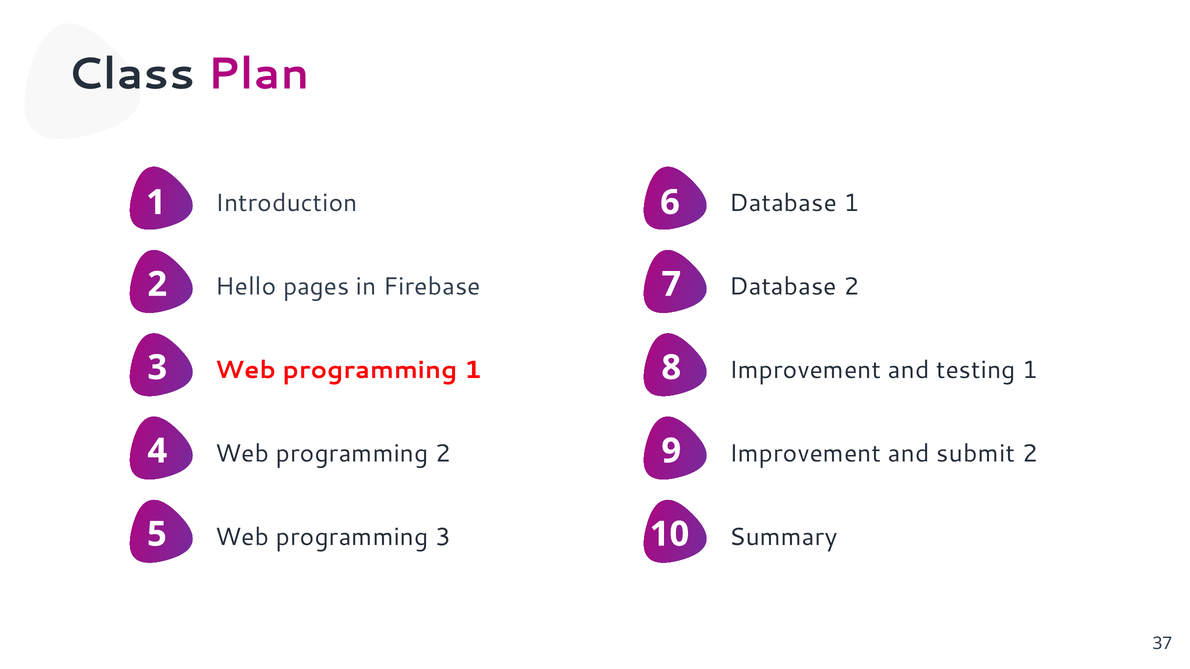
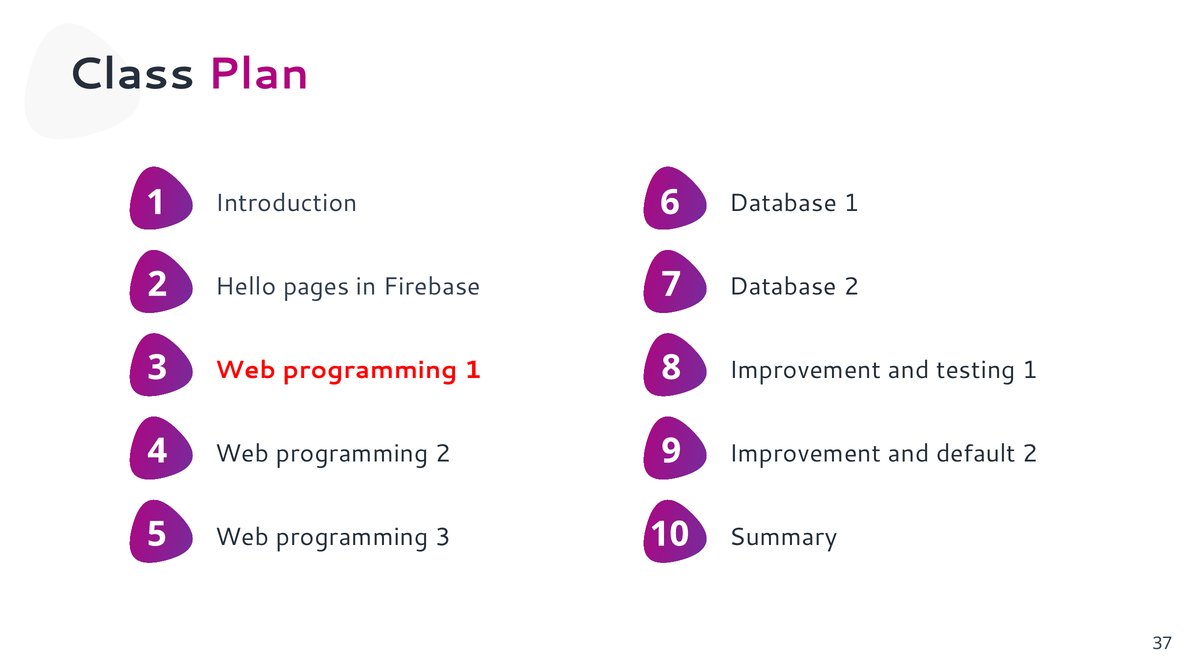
submit: submit -> default
